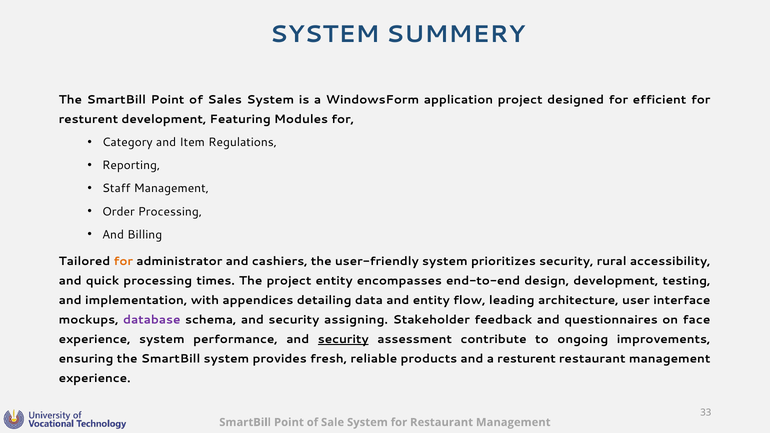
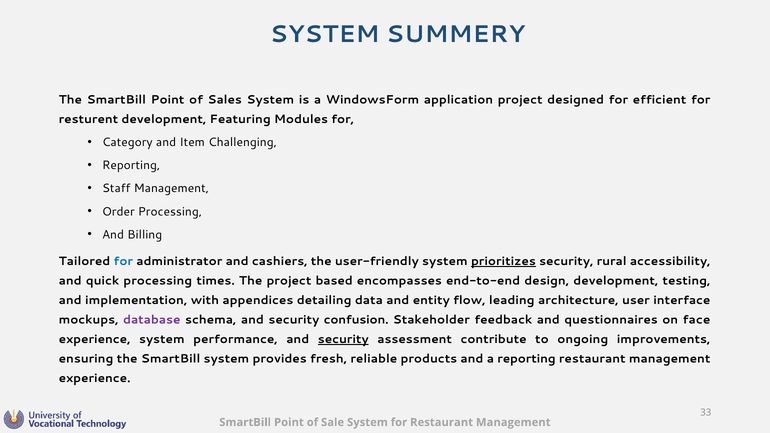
Regulations: Regulations -> Challenging
for at (123, 261) colour: orange -> blue
prioritizes underline: none -> present
project entity: entity -> based
assigning: assigning -> confusion
a resturent: resturent -> reporting
